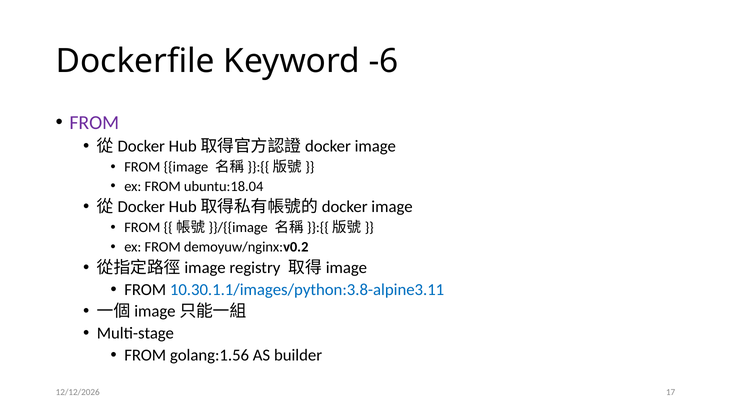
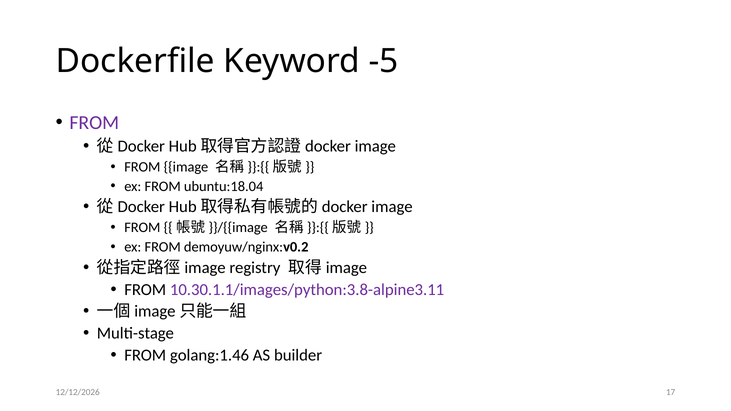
-6: -6 -> -5
10.30.1.1/images/python:3.8-alpine3.11 colour: blue -> purple
golang:1.56: golang:1.56 -> golang:1.46
